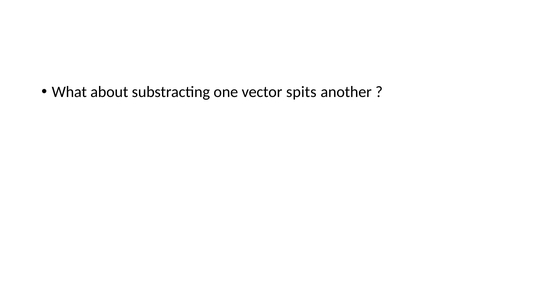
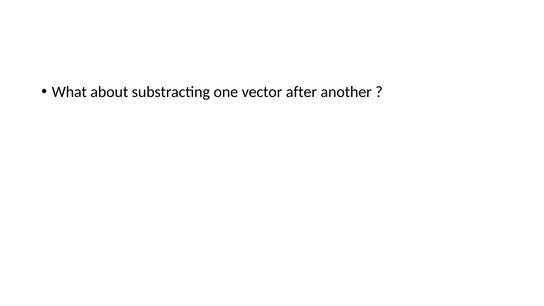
spits: spits -> after
